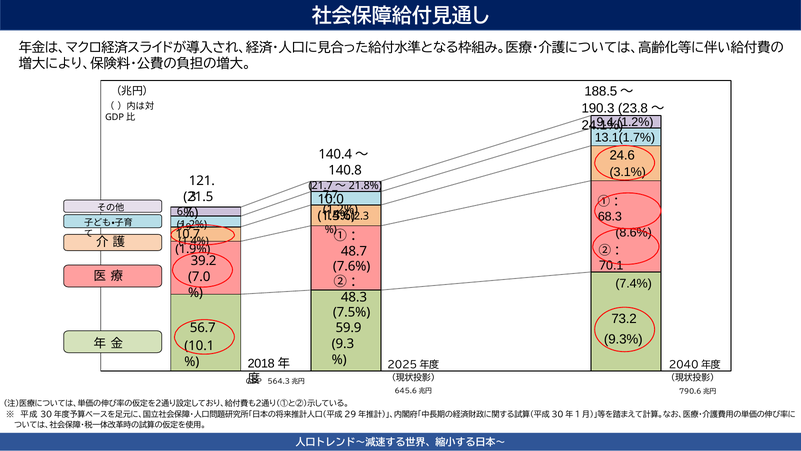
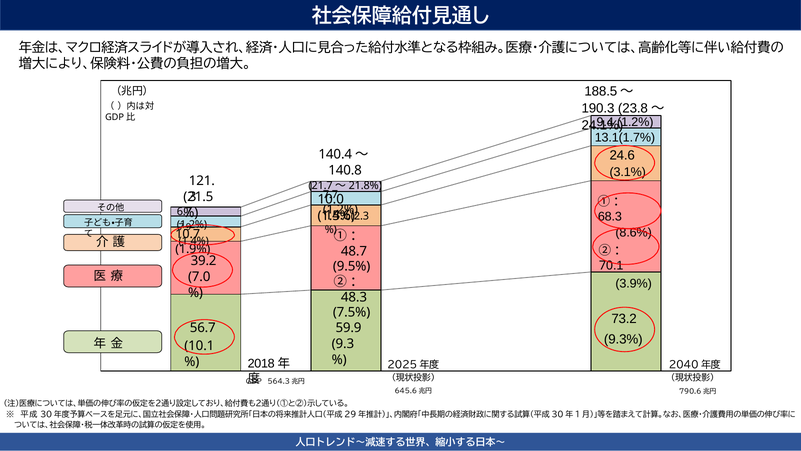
7.6%: 7.6% -> 9.5%
7.4%: 7.4% -> 3.9%
